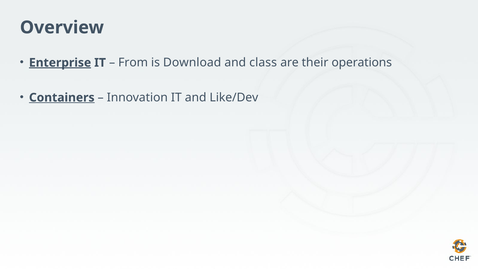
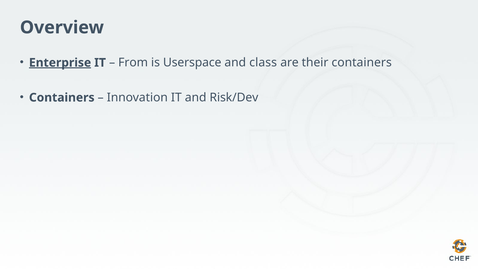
Download: Download -> Userspace
their operations: operations -> containers
Containers at (62, 98) underline: present -> none
Like/Dev: Like/Dev -> Risk/Dev
